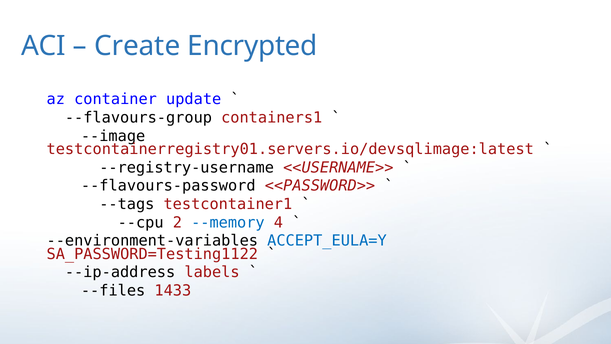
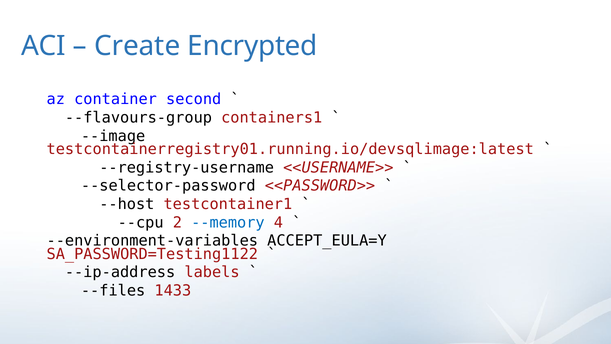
update: update -> second
testcontainerregistry01.servers.io/devsqlimage:latest: testcontainerregistry01.servers.io/devsqlimage:latest -> testcontainerregistry01.running.io/devsqlimage:latest
--flavours-password: --flavours-password -> --selector-password
--tags: --tags -> --host
ACCEPT_EULA=Y colour: blue -> black
